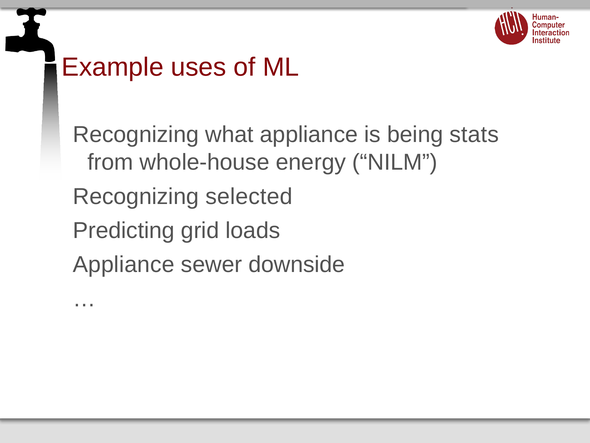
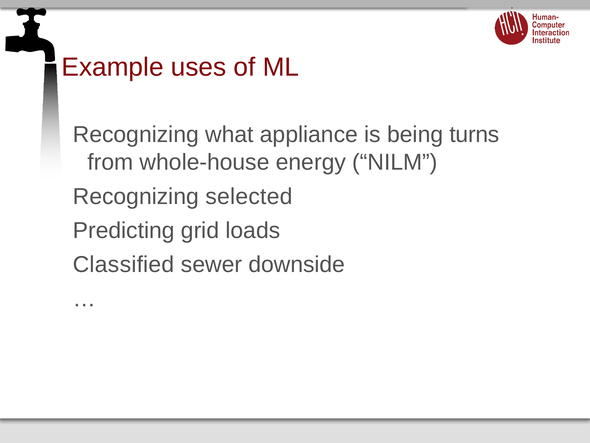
stats: stats -> turns
Appliance at (124, 264): Appliance -> Classified
